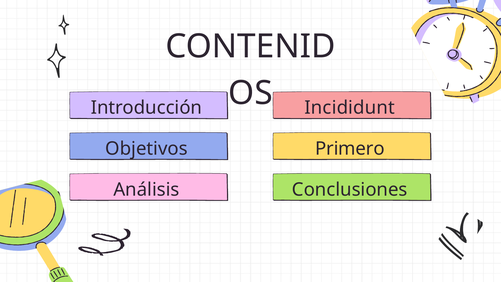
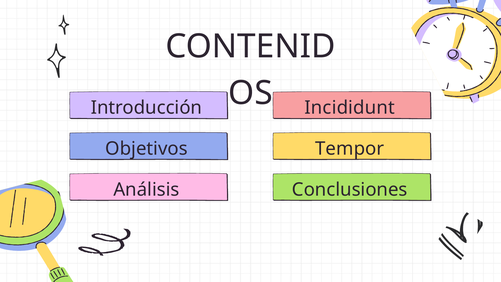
Primero: Primero -> Tempor
